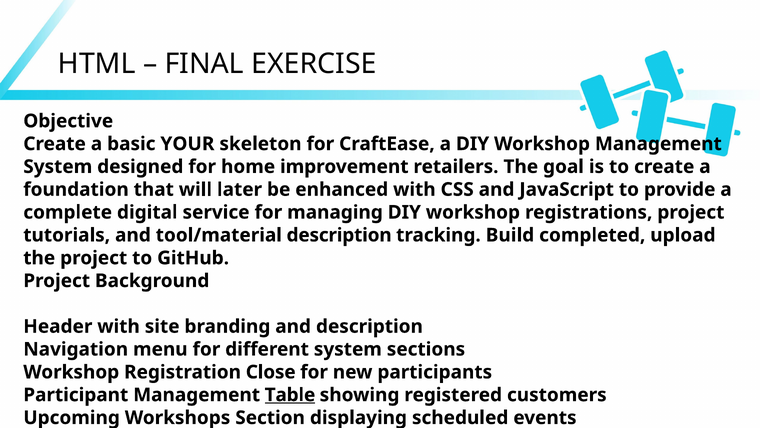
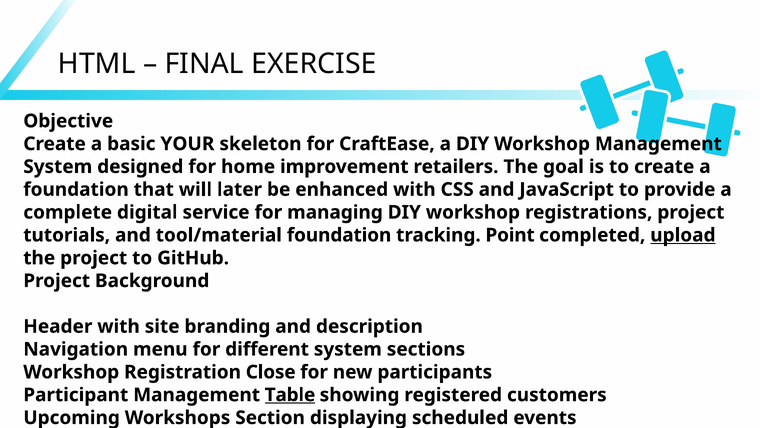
tool/material description: description -> foundation
Build: Build -> Point
upload underline: none -> present
